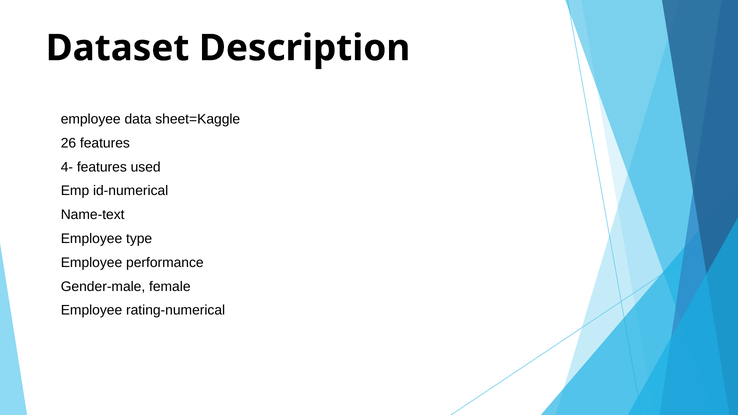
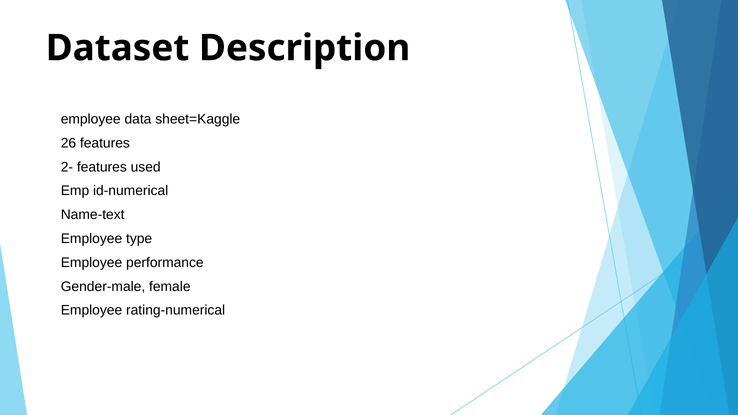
4-: 4- -> 2-
